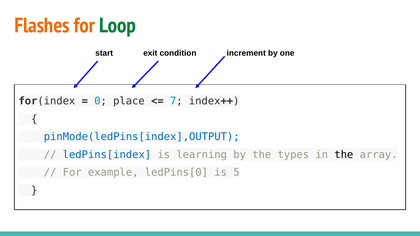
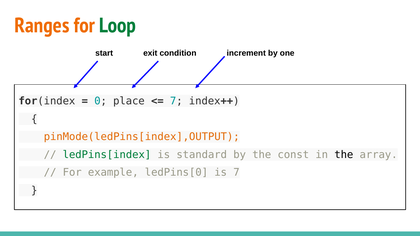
Flashes: Flashes -> Ranges
pinMode(ledPins[index],OUTPUT colour: blue -> orange
ledPins[index colour: blue -> green
learning: learning -> standard
types: types -> const
is 5: 5 -> 7
